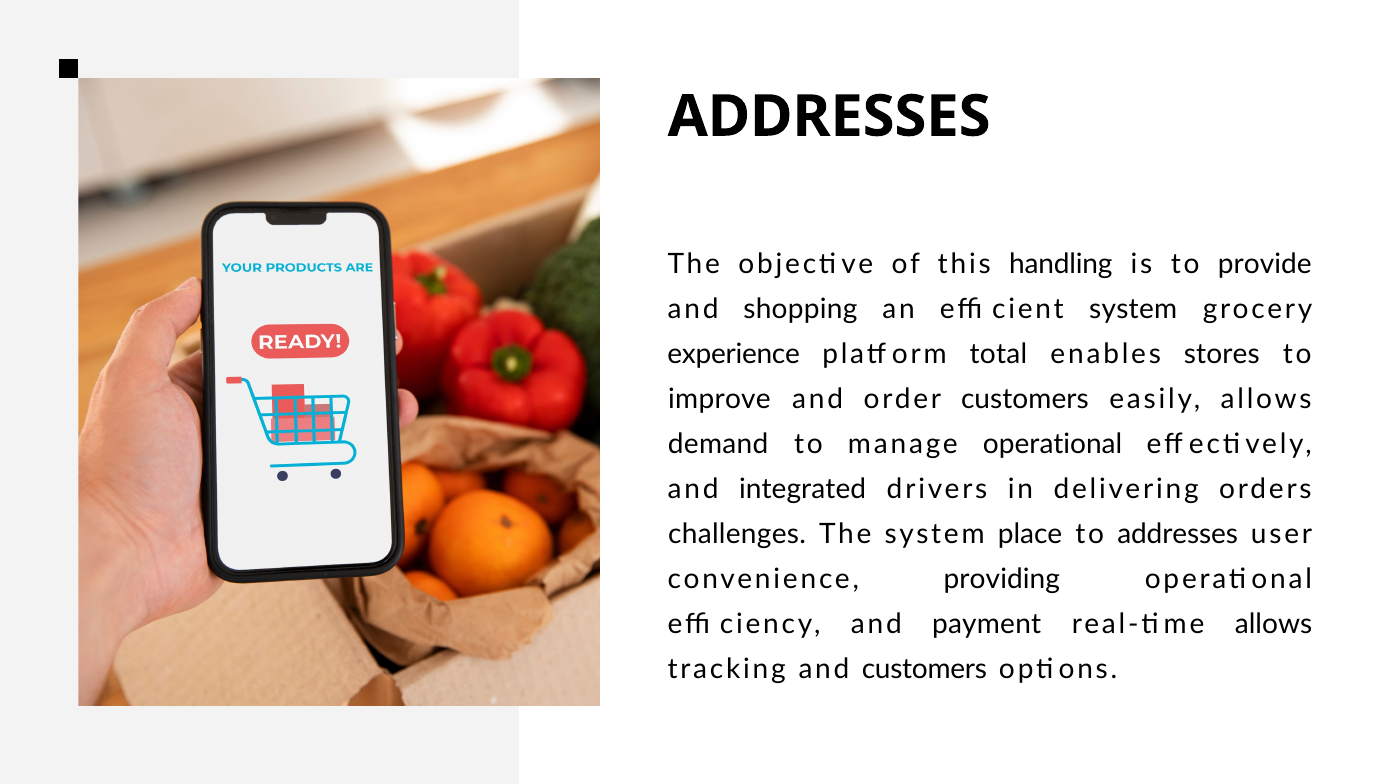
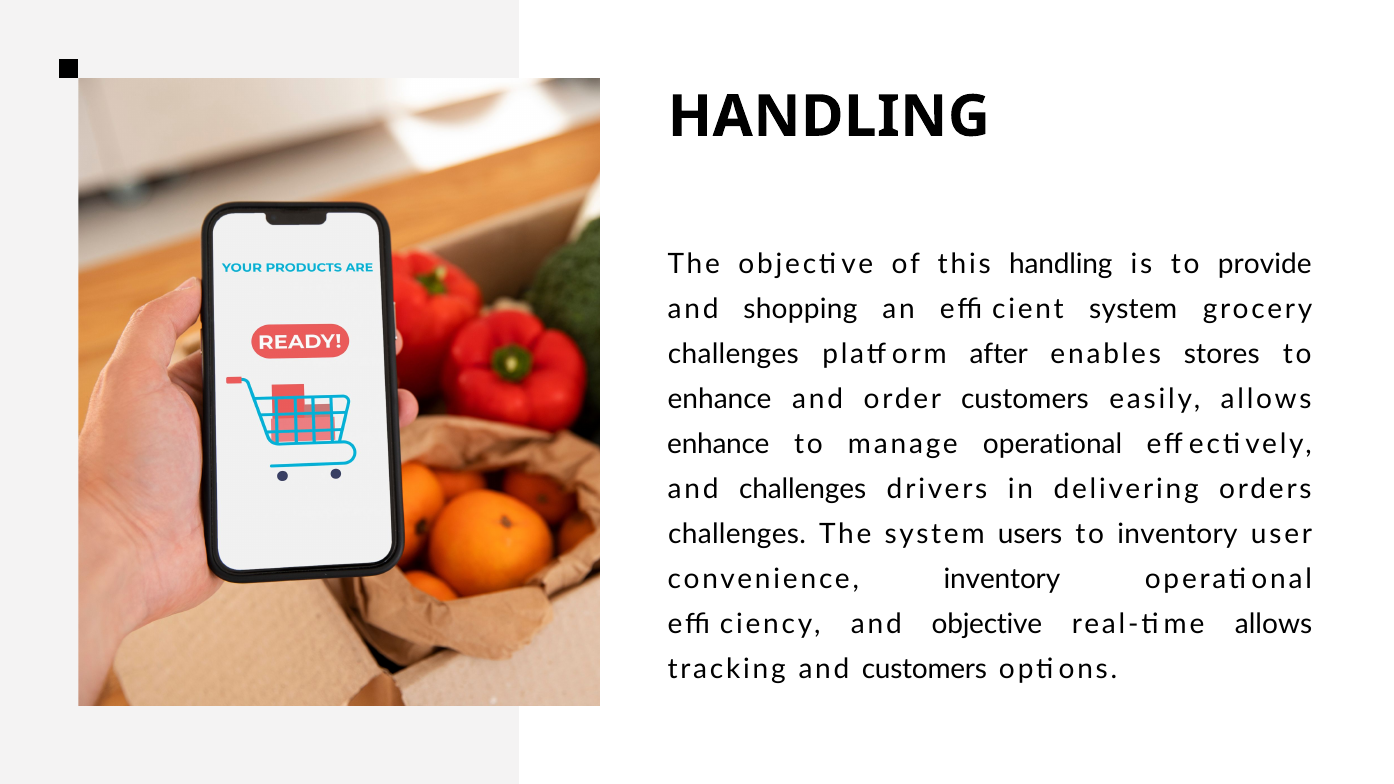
ADDRESSES at (829, 117): ADDRESSES -> HANDLING
experience at (734, 355): experience -> challenges
total: total -> after
improve at (719, 399): improve -> enhance
demand at (718, 444): demand -> enhance
and integrated: integrated -> challenges
place: place -> users
to addresses: addresses -> inventory
convenience providing: providing -> inventory
and payment: payment -> objective
